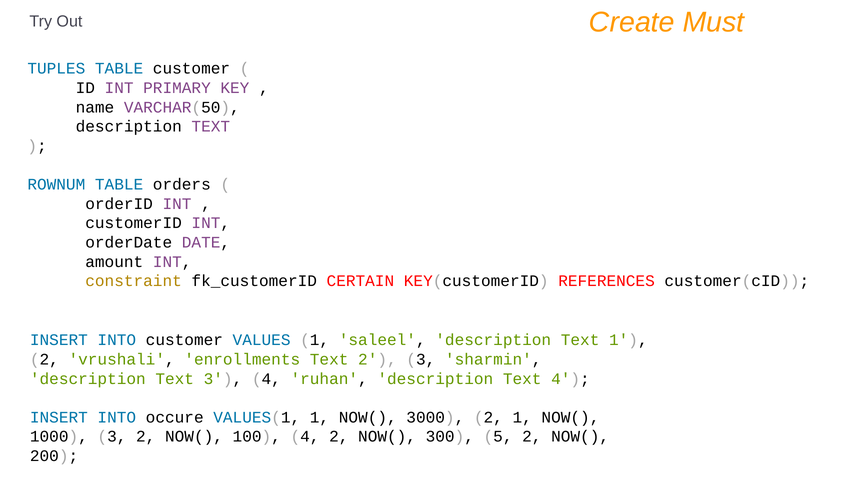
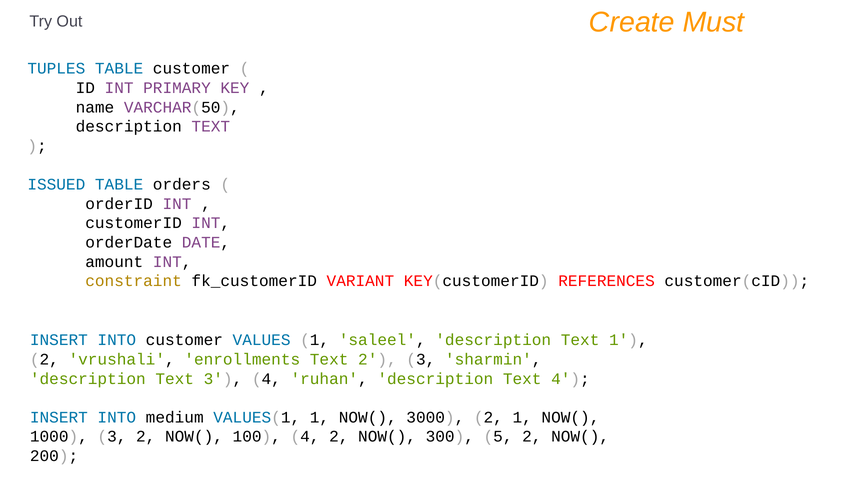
ROWNUM: ROWNUM -> ISSUED
CERTAIN: CERTAIN -> VARIANT
occure: occure -> medium
